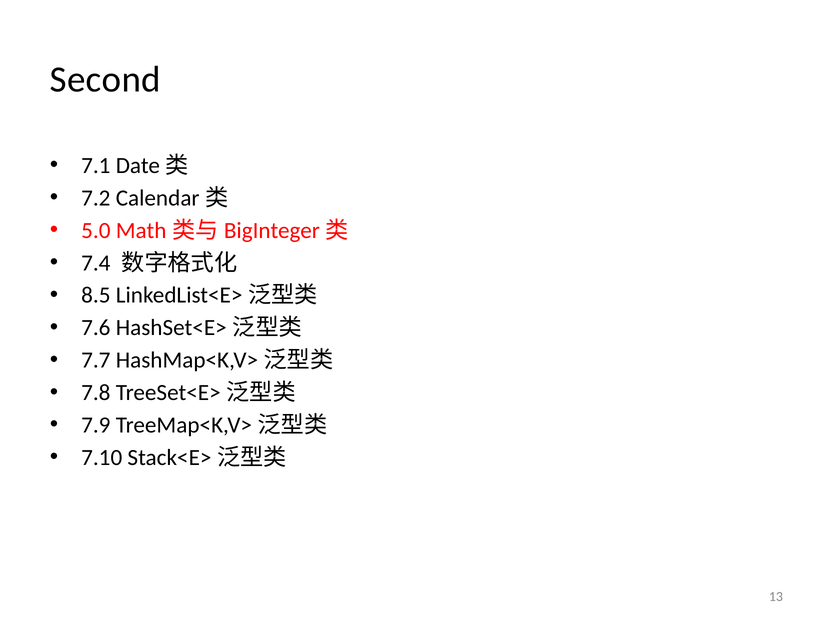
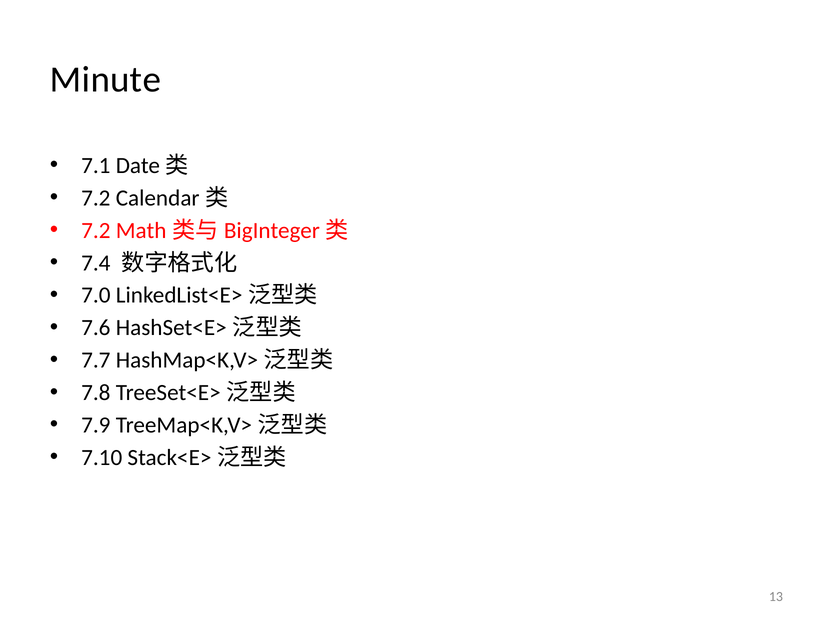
Second: Second -> Minute
5.0 at (96, 230): 5.0 -> 7.2
8.5: 8.5 -> 7.0
